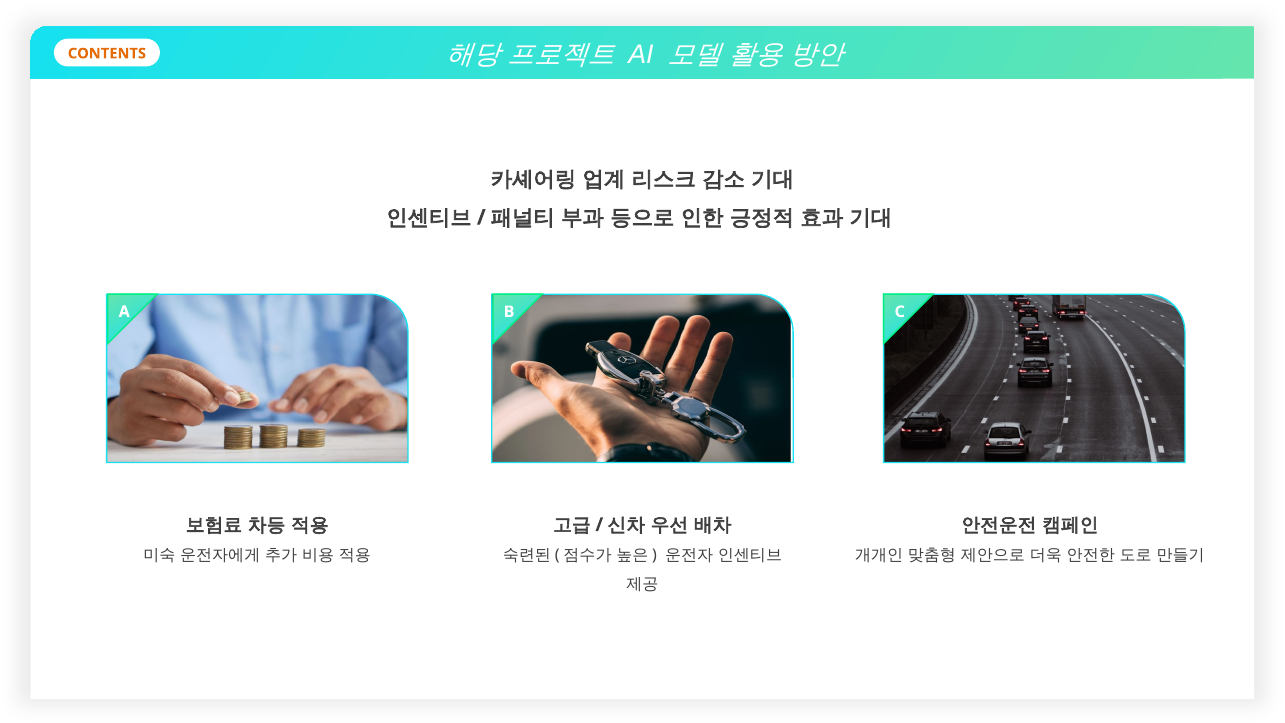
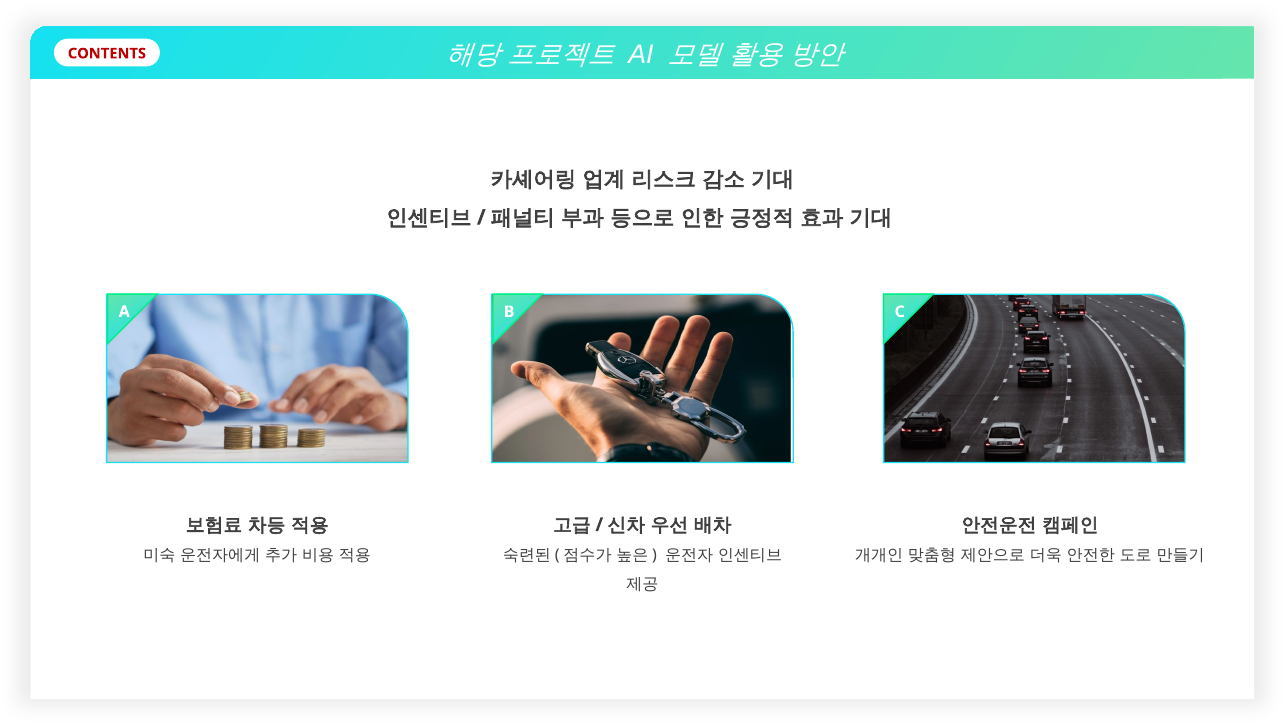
CONTENTS colour: orange -> red
